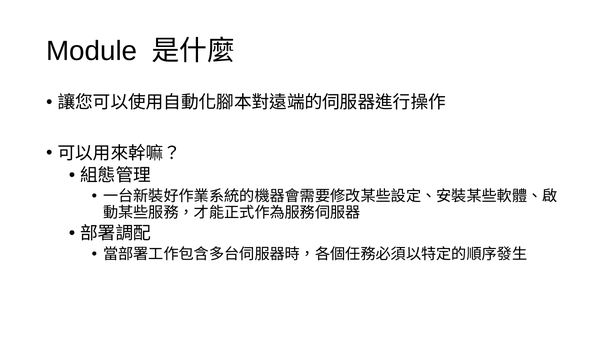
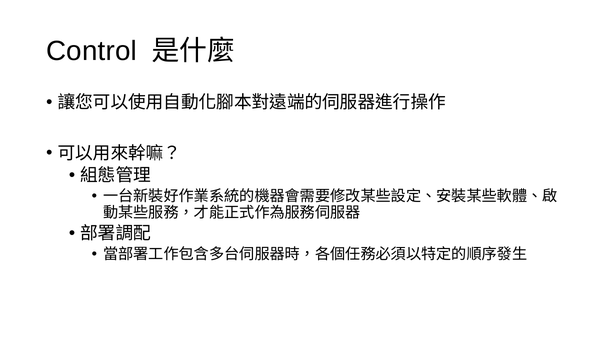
Module: Module -> Control
